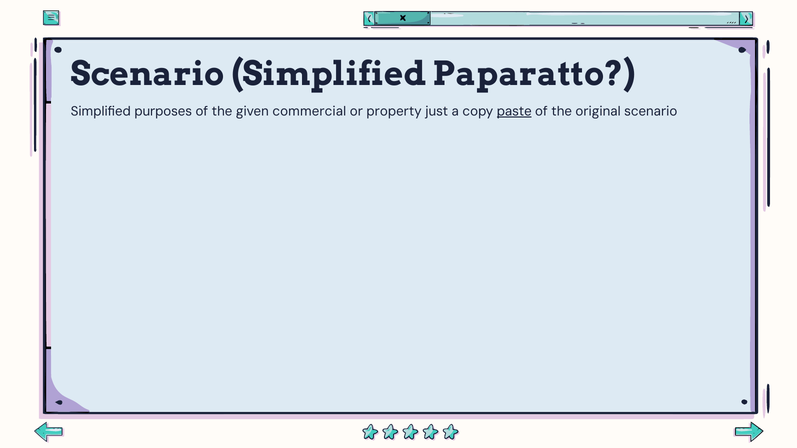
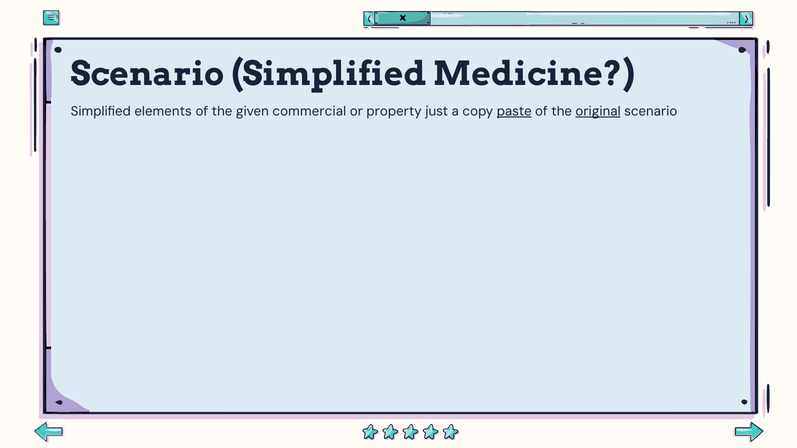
Paparatto: Paparatto -> Medicine
purposes: purposes -> elements
original underline: none -> present
